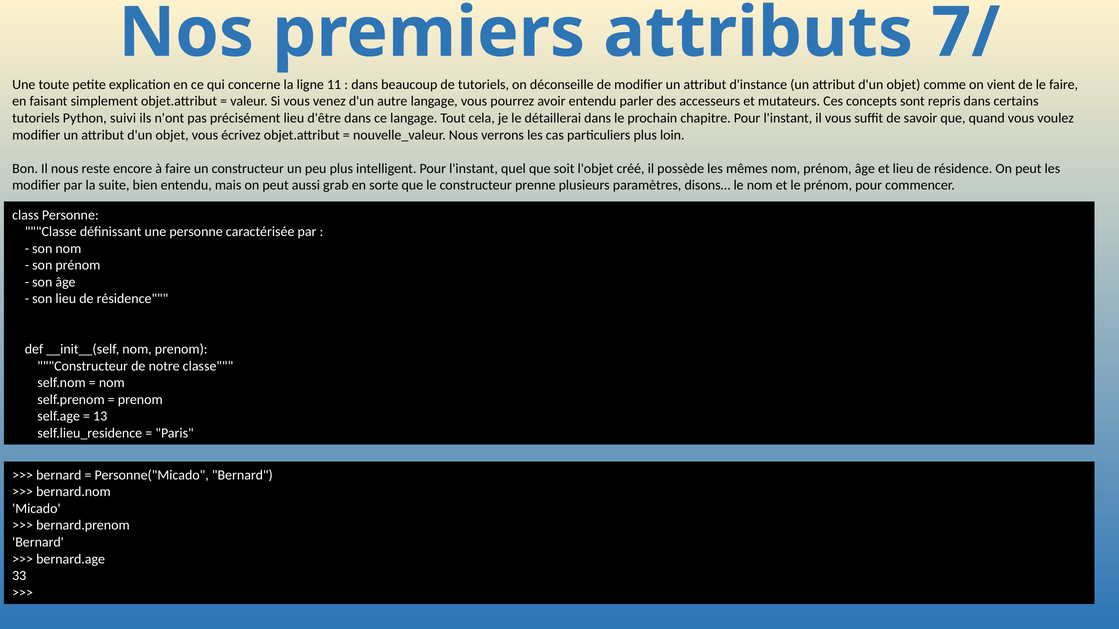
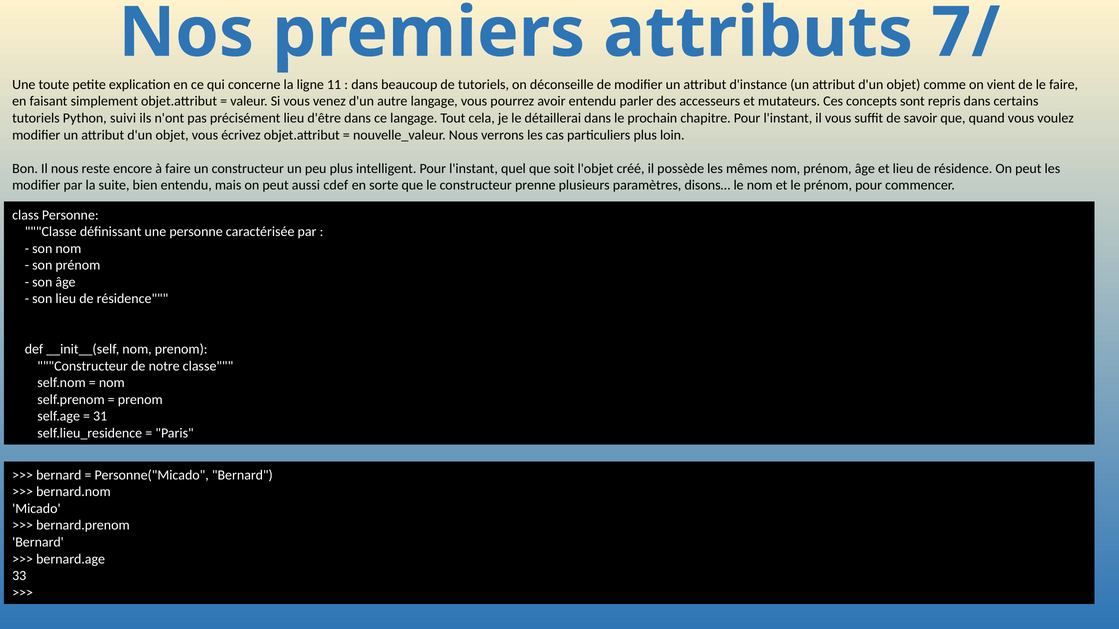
grab: grab -> cdef
13: 13 -> 31
